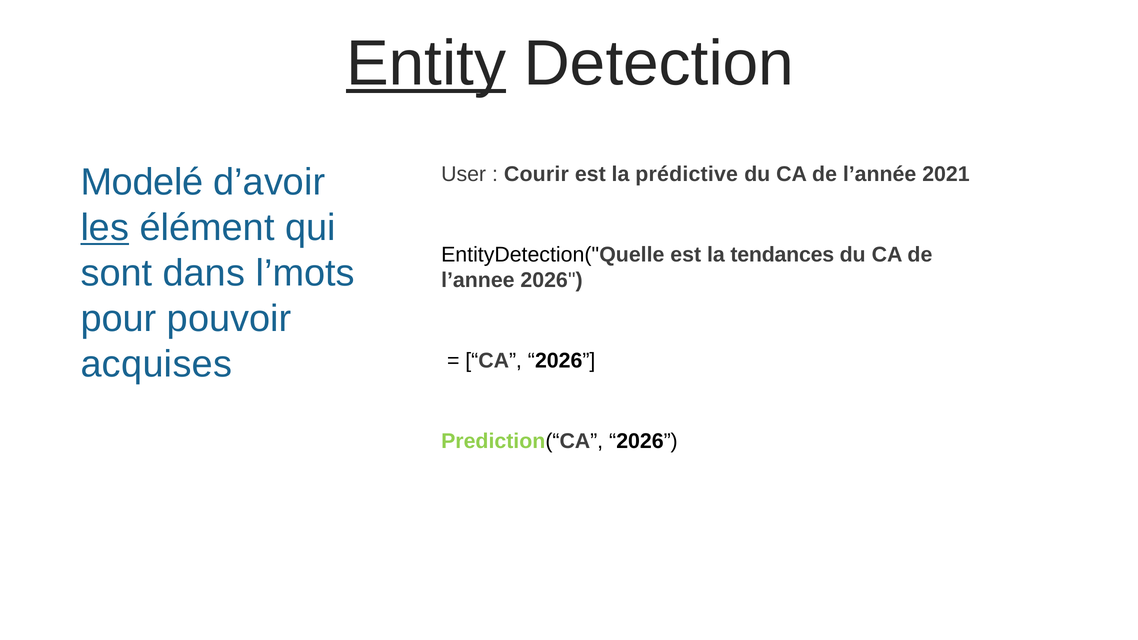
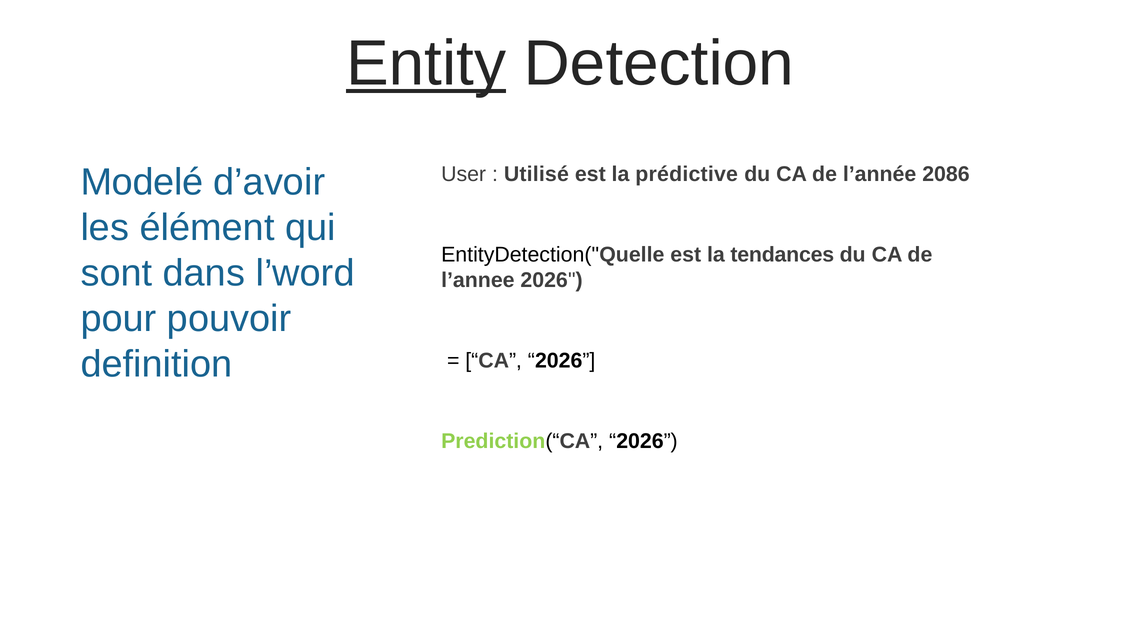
Courir: Courir -> Utilisé
2021: 2021 -> 2086
les underline: present -> none
l’mots: l’mots -> l’word
acquises: acquises -> definition
